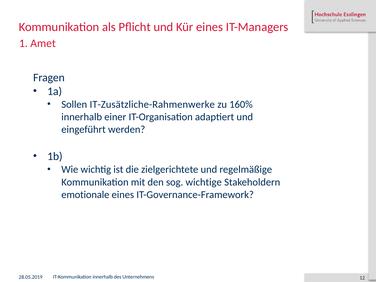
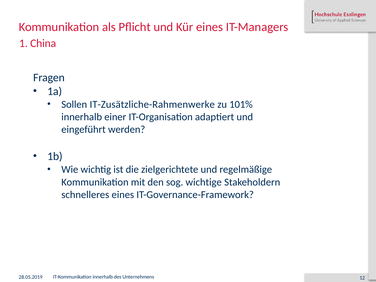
Amet: Amet -> China
160%: 160% -> 101%
emotionale: emotionale -> schnelleres
